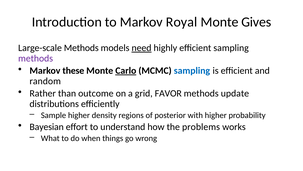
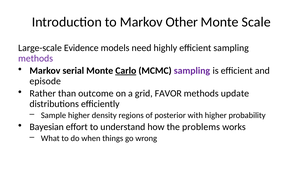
Royal: Royal -> Other
Gives: Gives -> Scale
Large-scale Methods: Methods -> Evidence
need underline: present -> none
these: these -> serial
sampling at (192, 70) colour: blue -> purple
random: random -> episode
